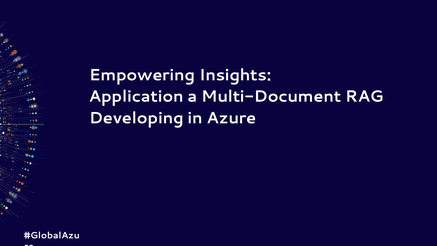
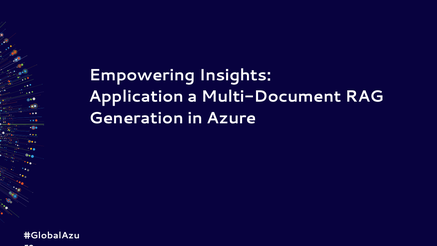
Developing: Developing -> Generation
